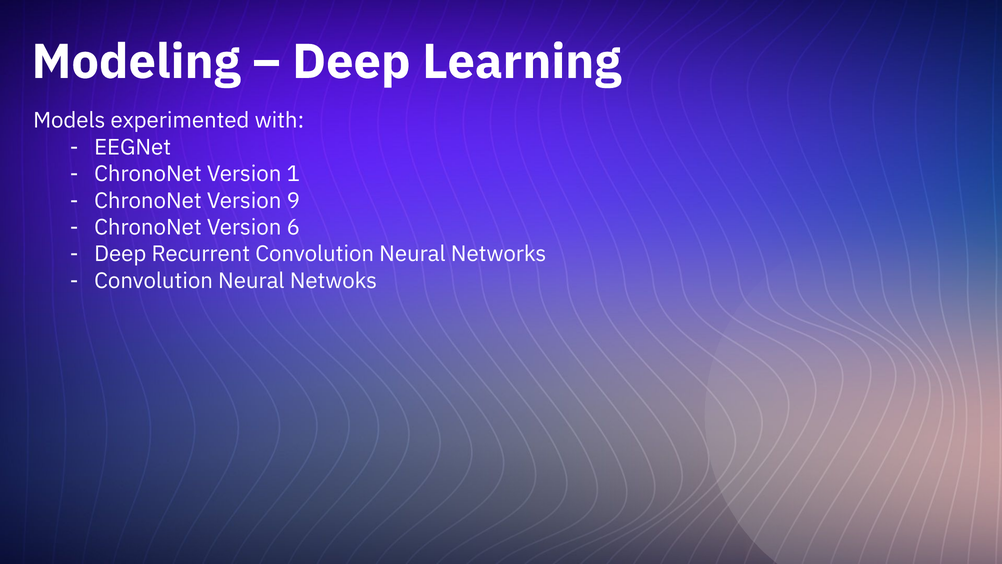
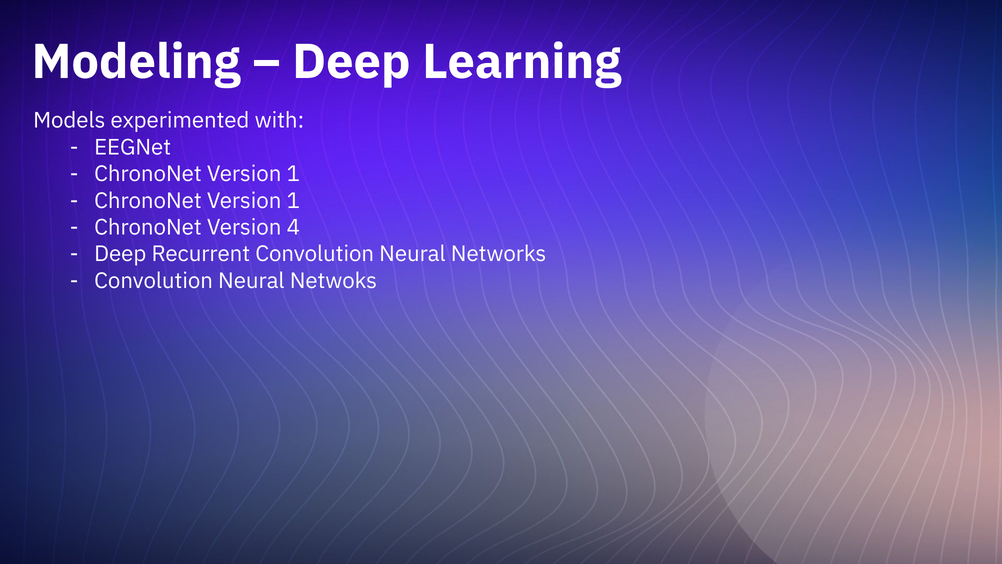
9 at (293, 201): 9 -> 1
6: 6 -> 4
